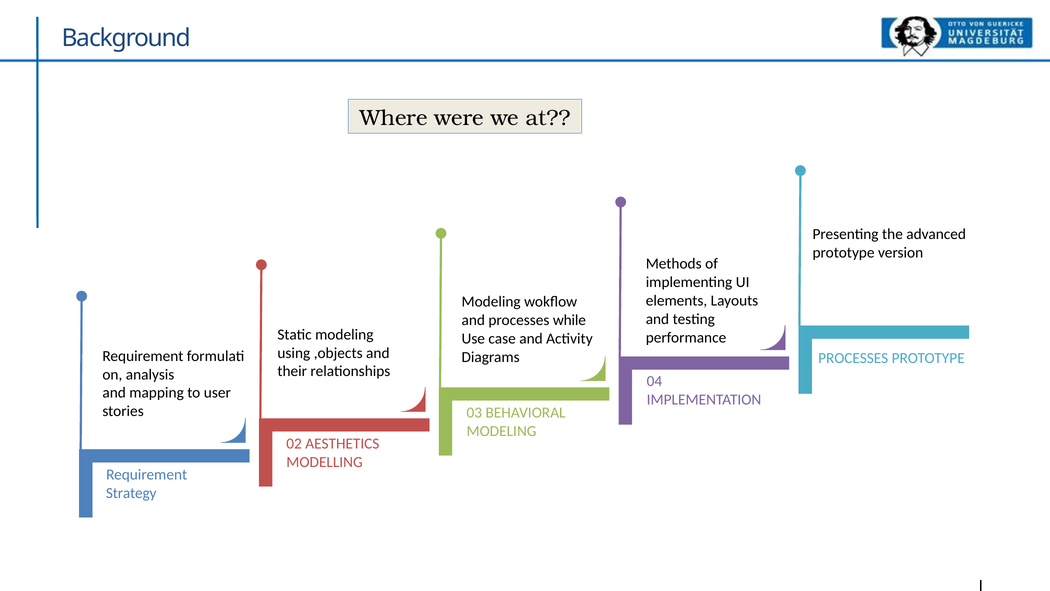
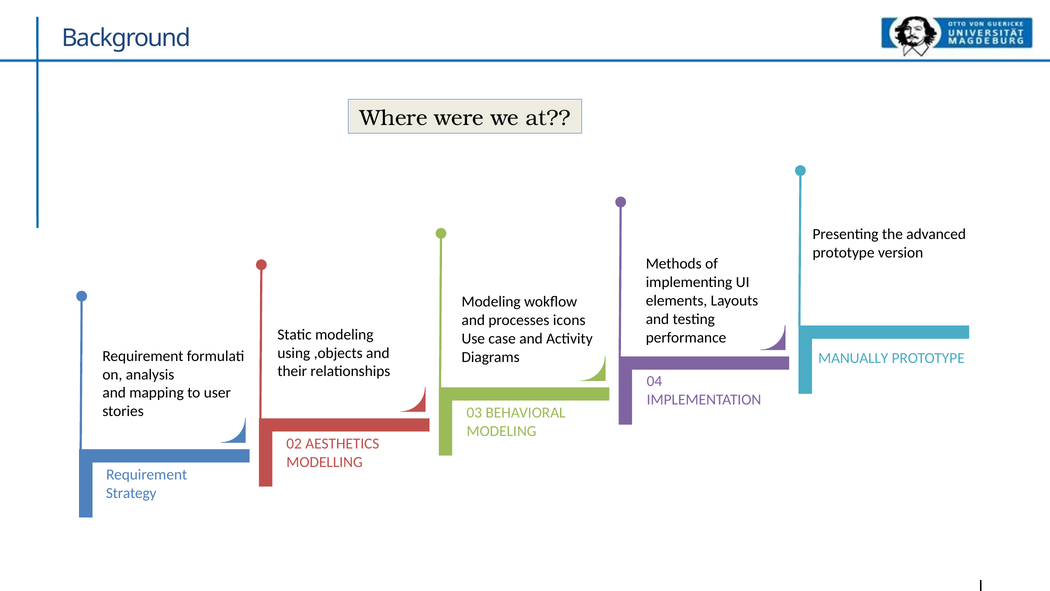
while: while -> icons
PROCESSES at (853, 358): PROCESSES -> MANUALLY
